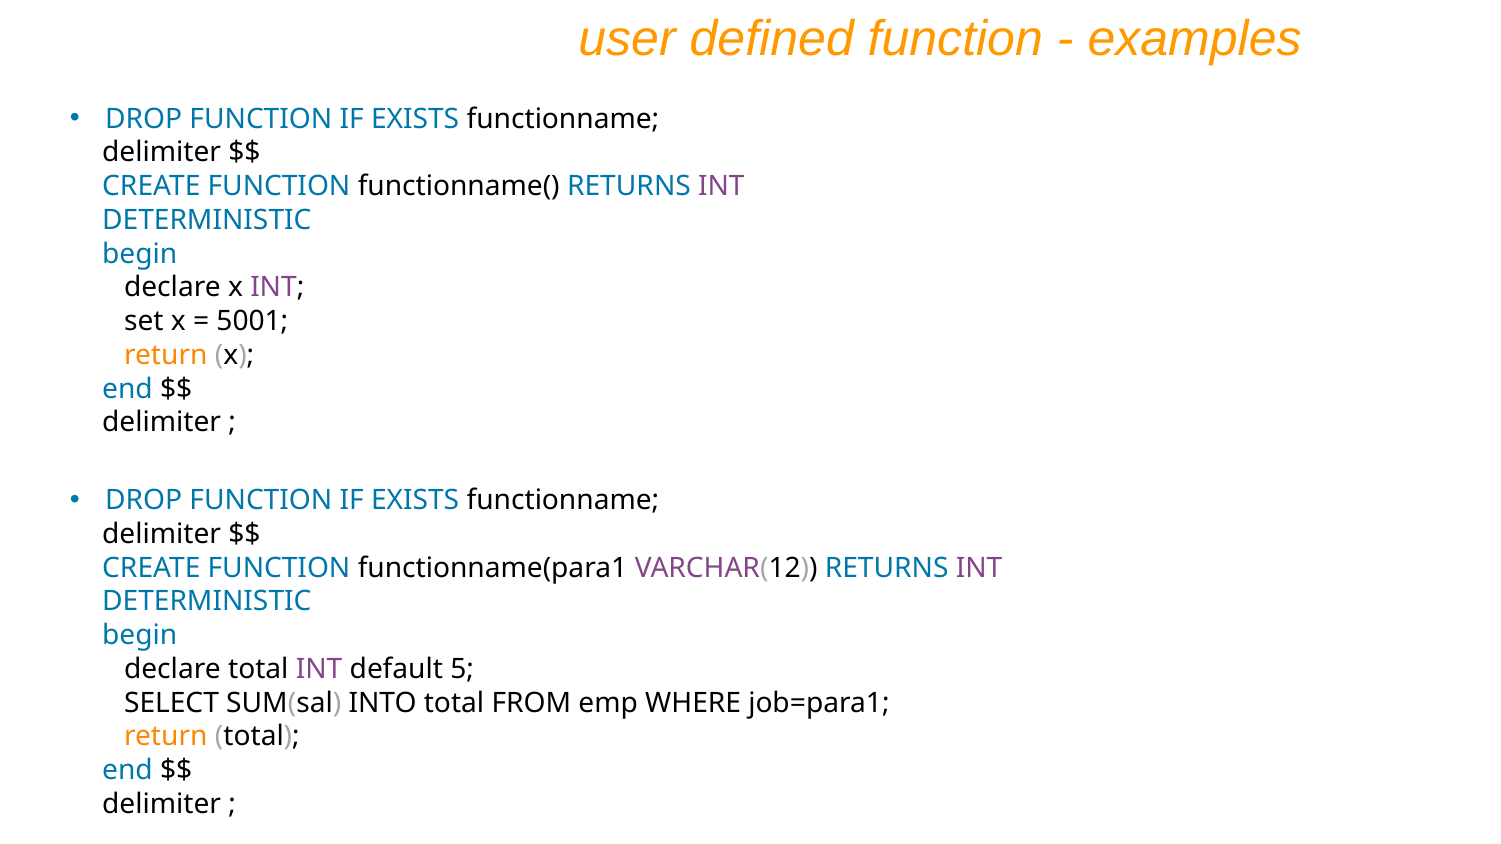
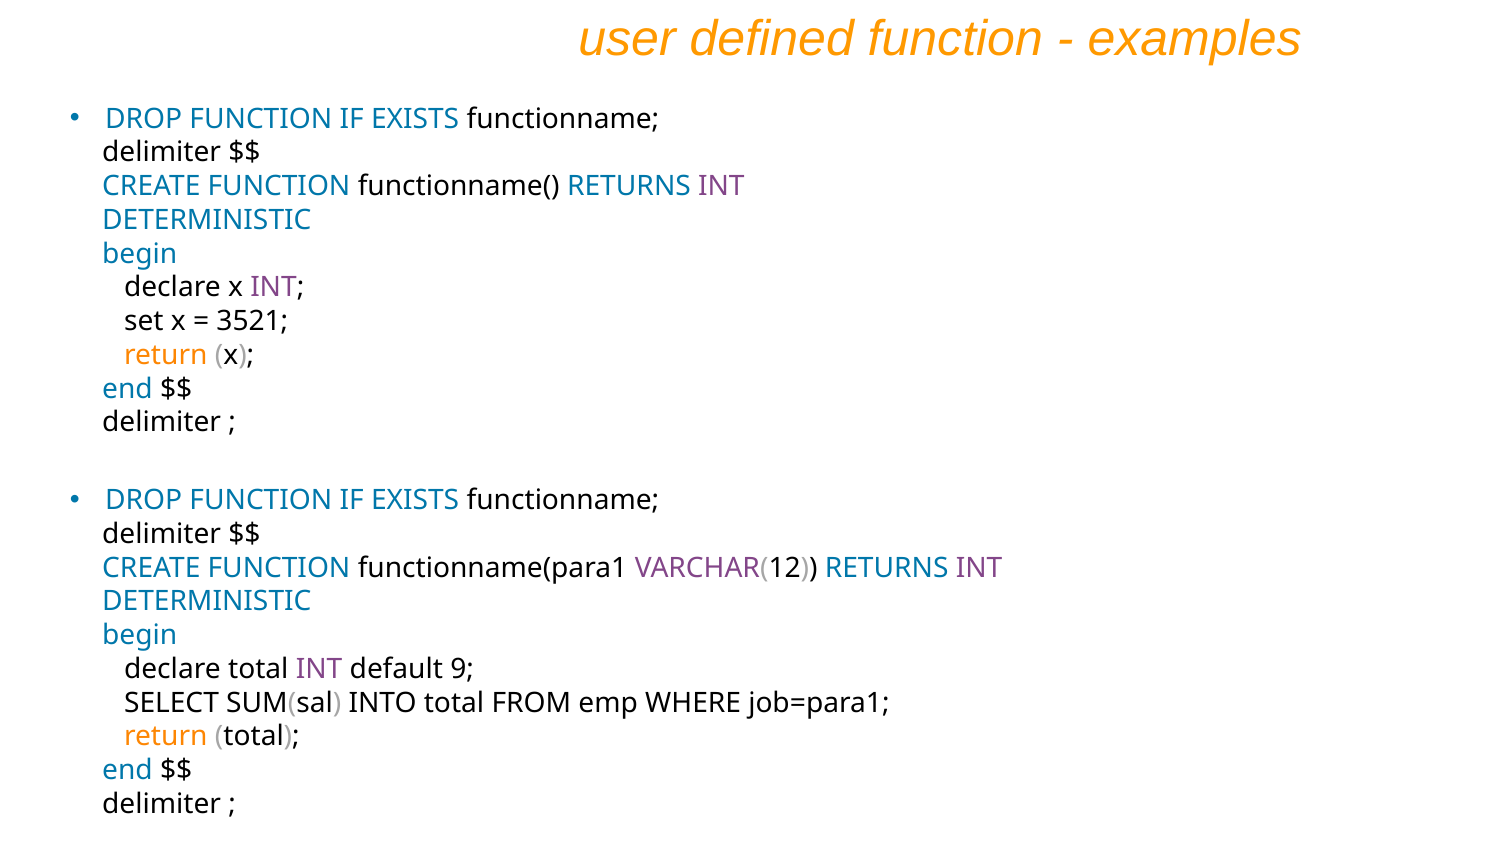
5001: 5001 -> 3521
5: 5 -> 9
